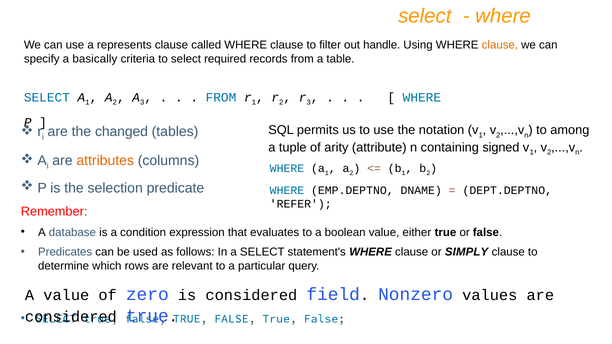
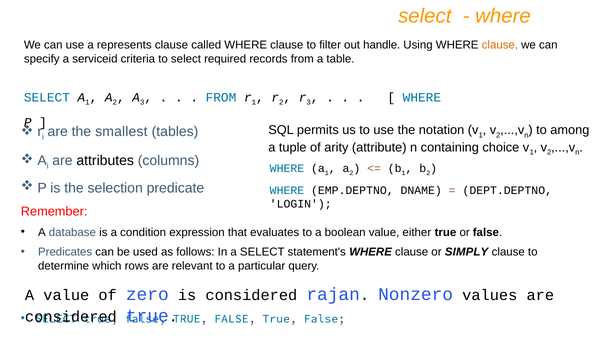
basically: basically -> serviceid
changed: changed -> smallest
signed: signed -> choice
attributes colour: orange -> black
REFER: REFER -> LOGIN
field: field -> rajan
